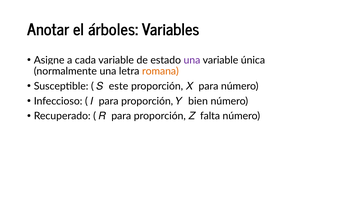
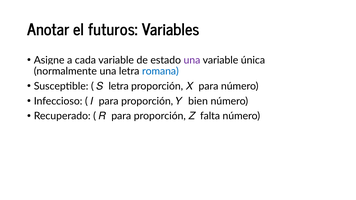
árboles: árboles -> futuros
romana colour: orange -> blue
𝑆 este: este -> letra
